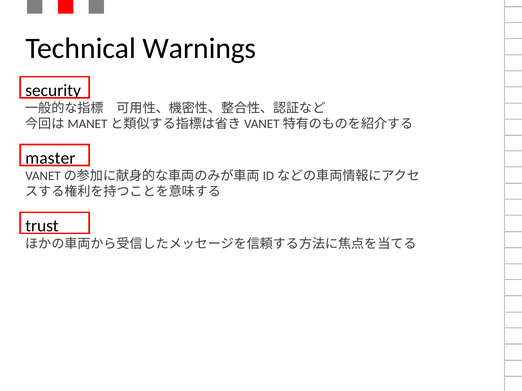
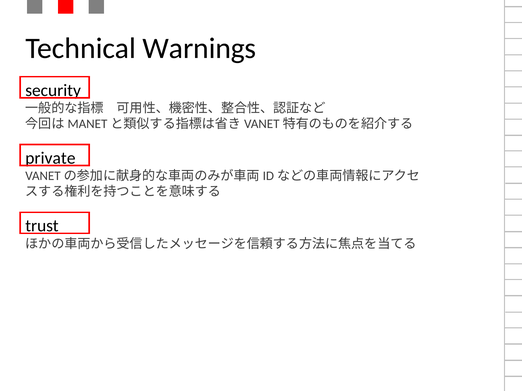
master: master -> private
